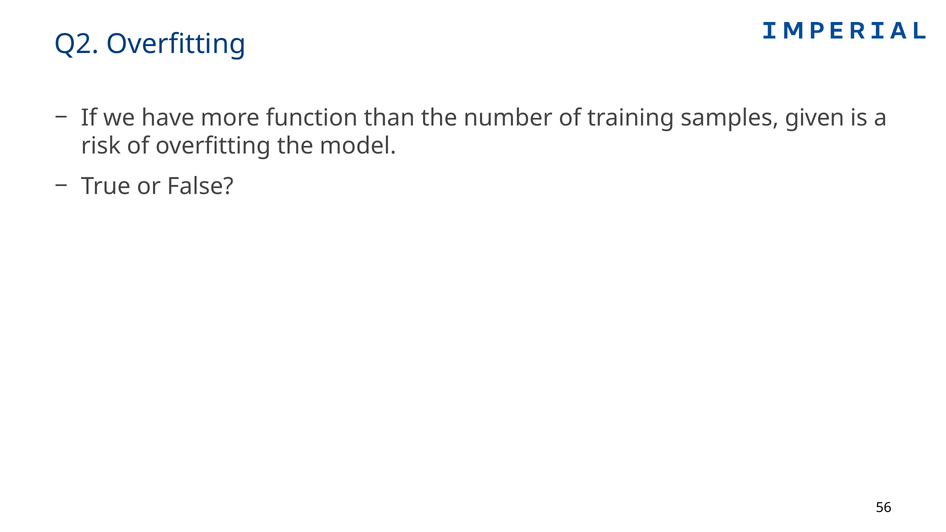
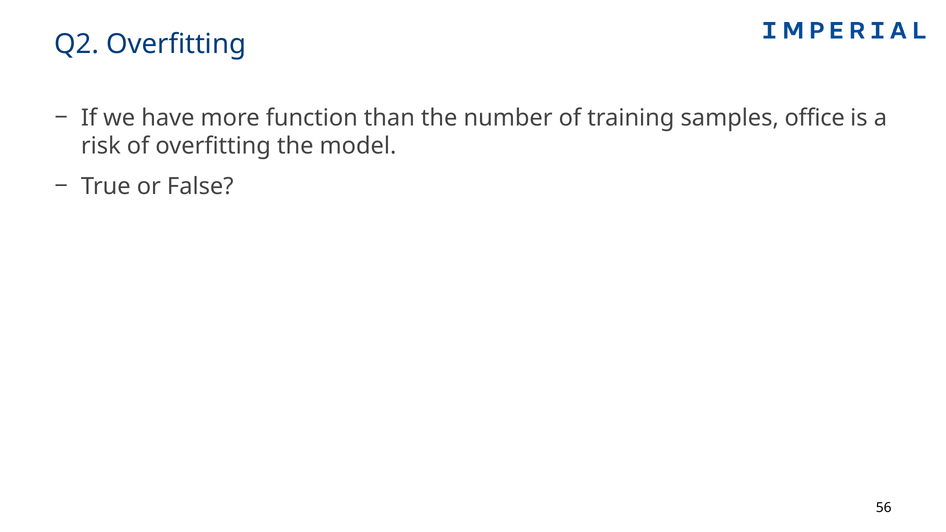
given: given -> office
